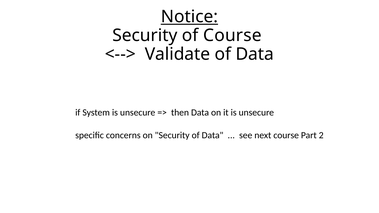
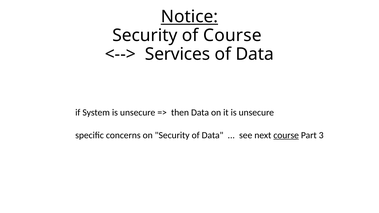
Validate: Validate -> Services
course at (286, 135) underline: none -> present
2: 2 -> 3
